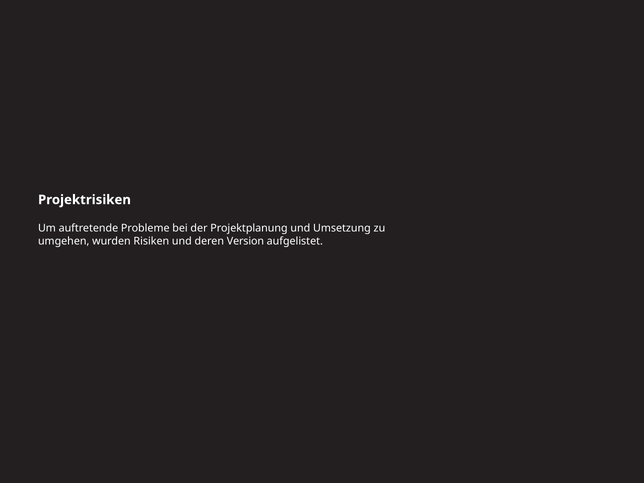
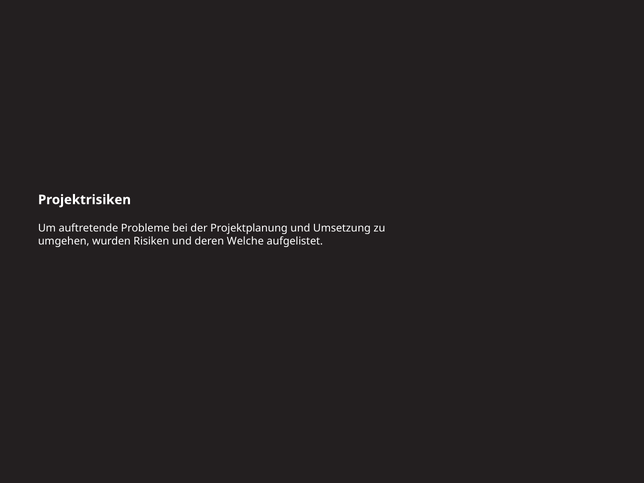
Version: Version -> Welche
